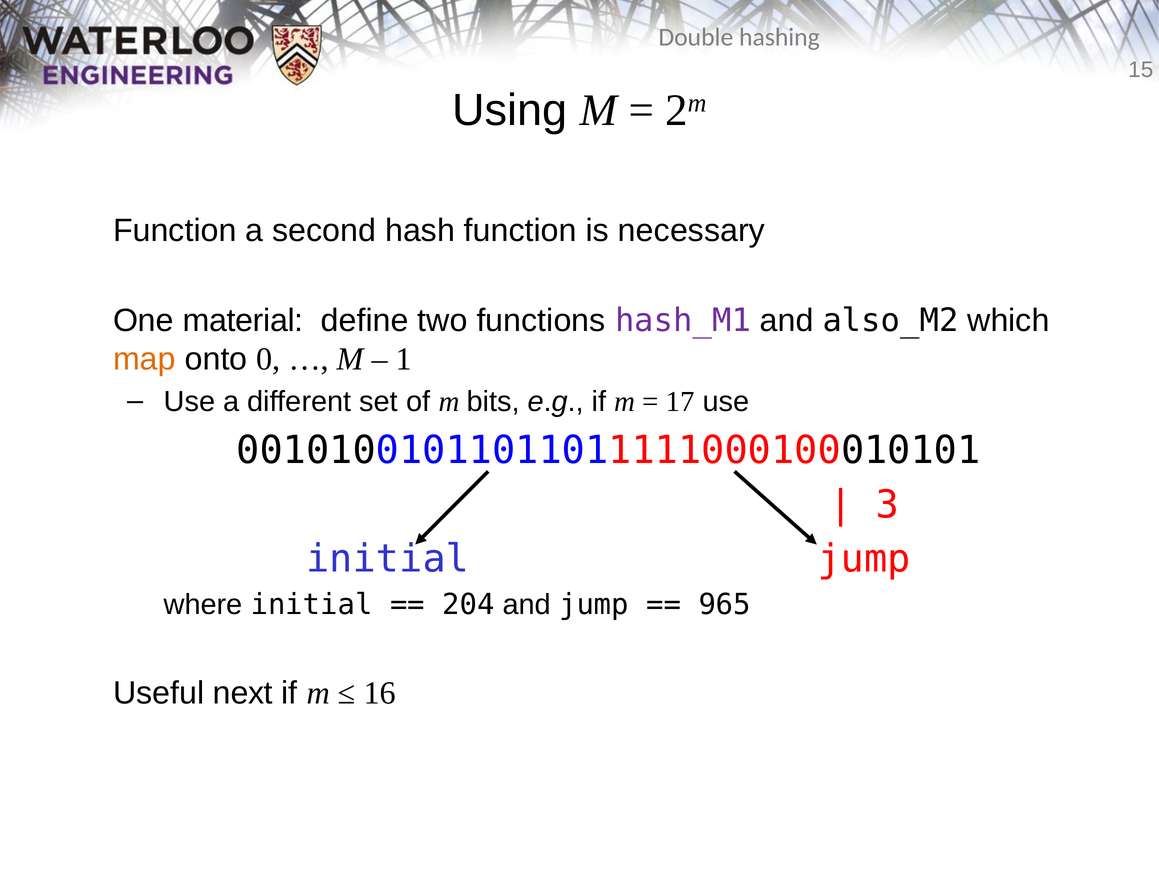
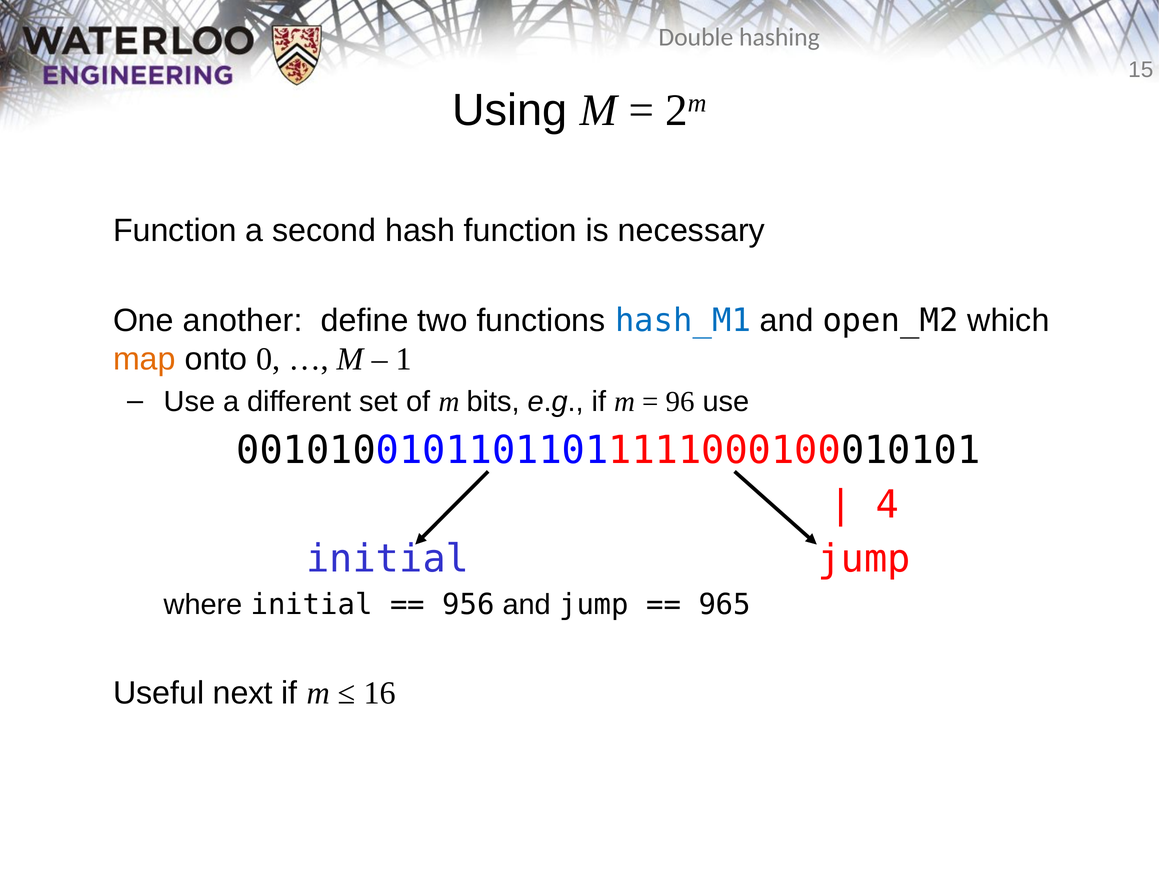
material: material -> another
hash_M1 colour: purple -> blue
also_M2: also_M2 -> open_M2
17: 17 -> 96
3: 3 -> 4
204: 204 -> 956
